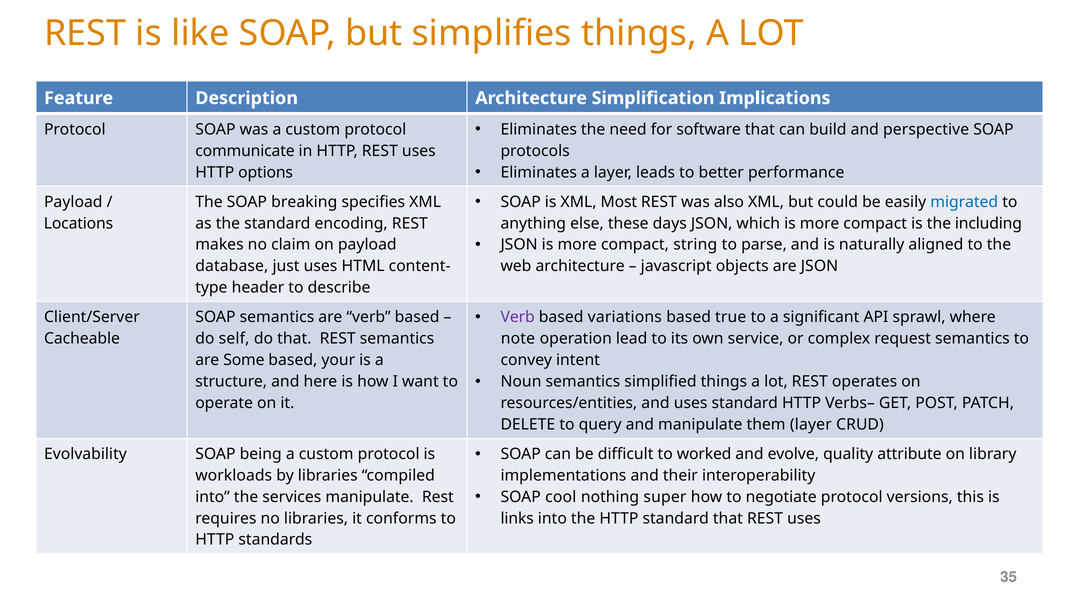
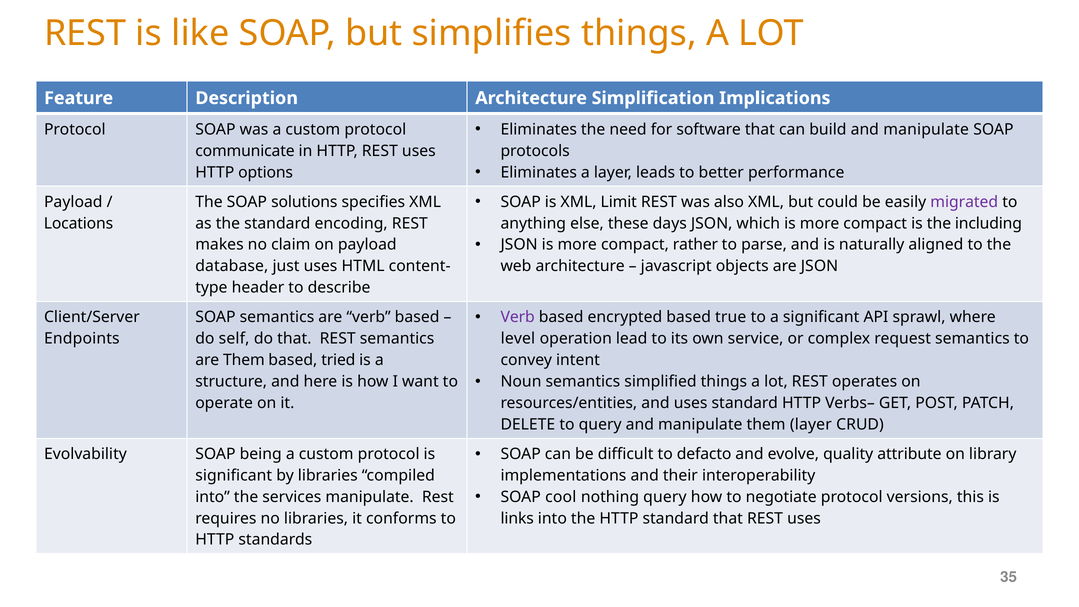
build and perspective: perspective -> manipulate
Most: Most -> Limit
migrated colour: blue -> purple
breaking: breaking -> solutions
string: string -> rather
variations: variations -> encrypted
Cacheable: Cacheable -> Endpoints
note: note -> level
are Some: Some -> Them
your: your -> tried
worked: worked -> defacto
workloads at (234, 475): workloads -> significant
nothing super: super -> query
